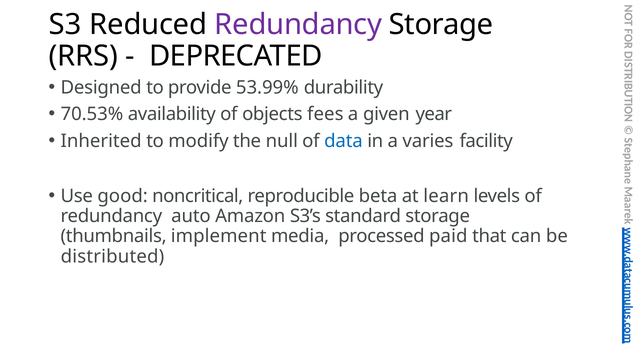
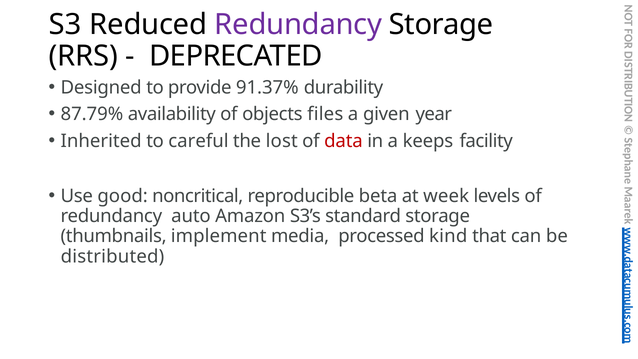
53.99%: 53.99% -> 91.37%
70.53%: 70.53% -> 87.79%
fees: fees -> files
modify: modify -> careful
null: null -> lost
data colour: blue -> red
varies: varies -> keeps
learn: learn -> week
paid: paid -> kind
